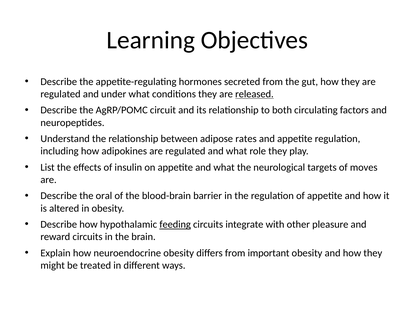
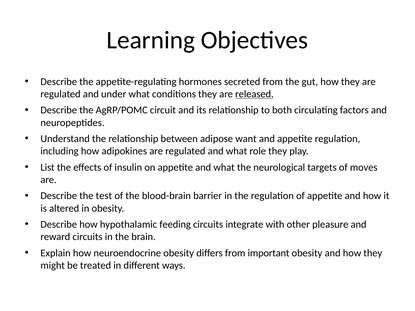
rates: rates -> want
oral: oral -> test
feeding underline: present -> none
